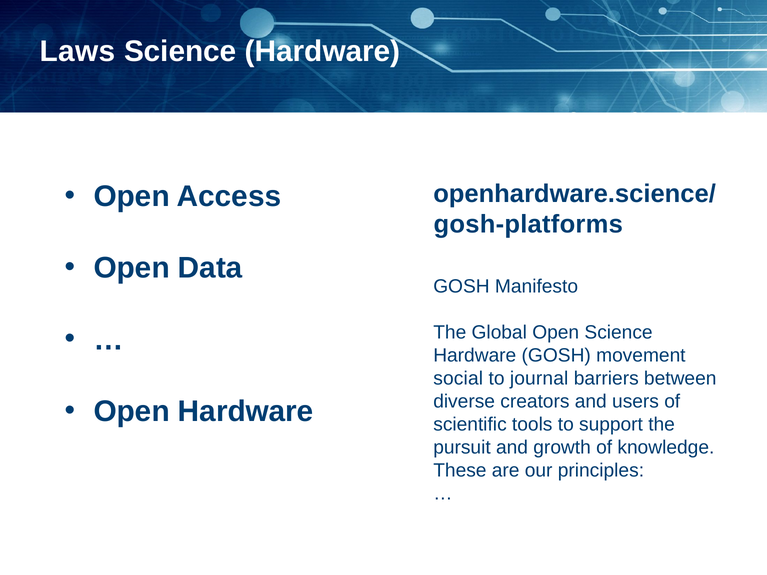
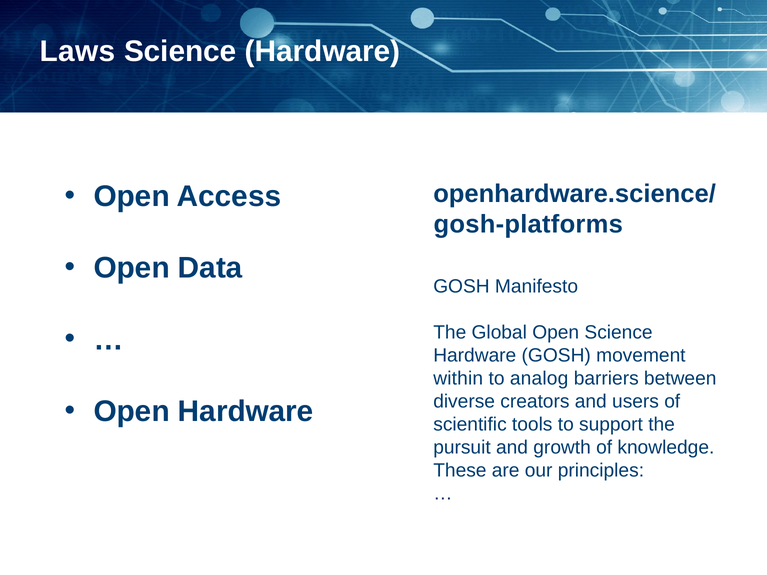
social: social -> within
journal: journal -> analog
